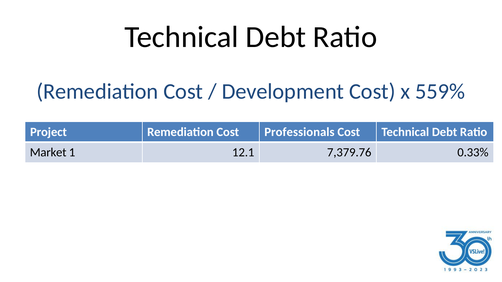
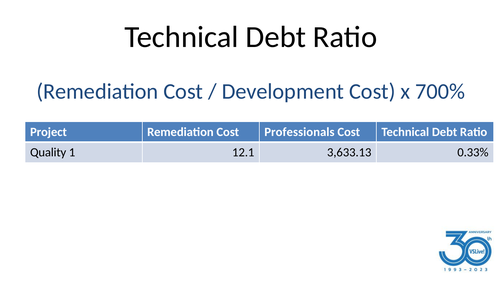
559%: 559% -> 700%
Market: Market -> Quality
7,379.76: 7,379.76 -> 3,633.13
